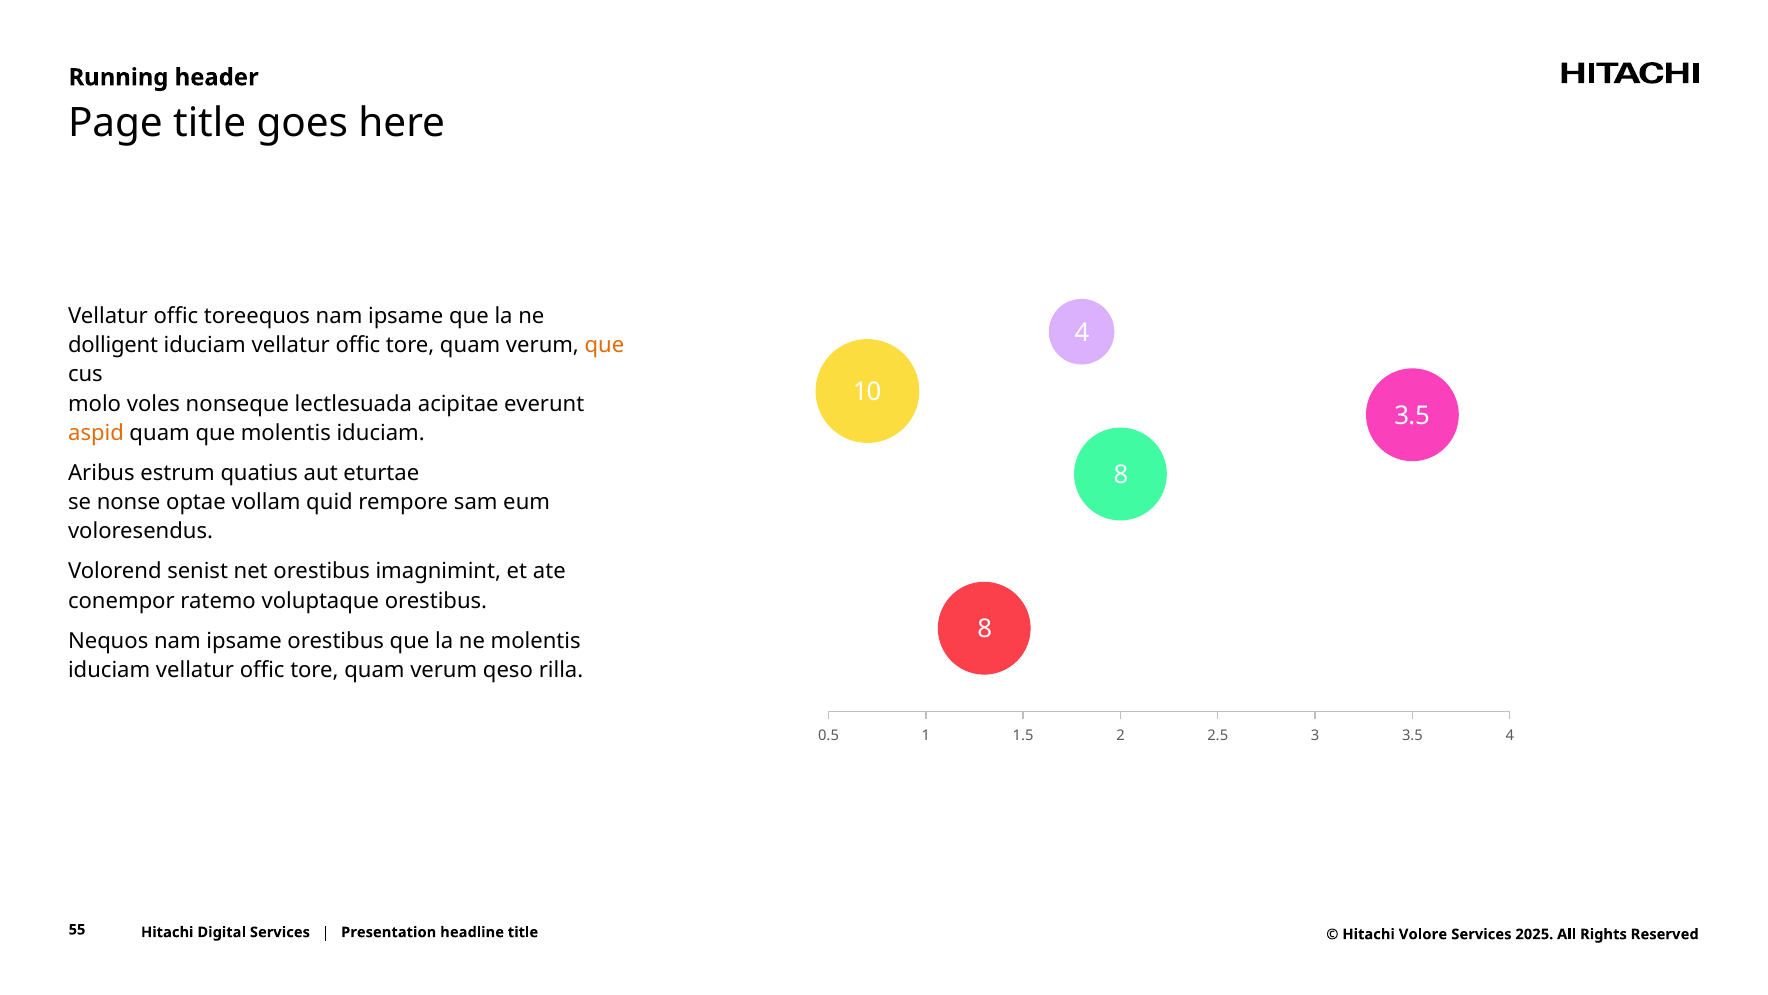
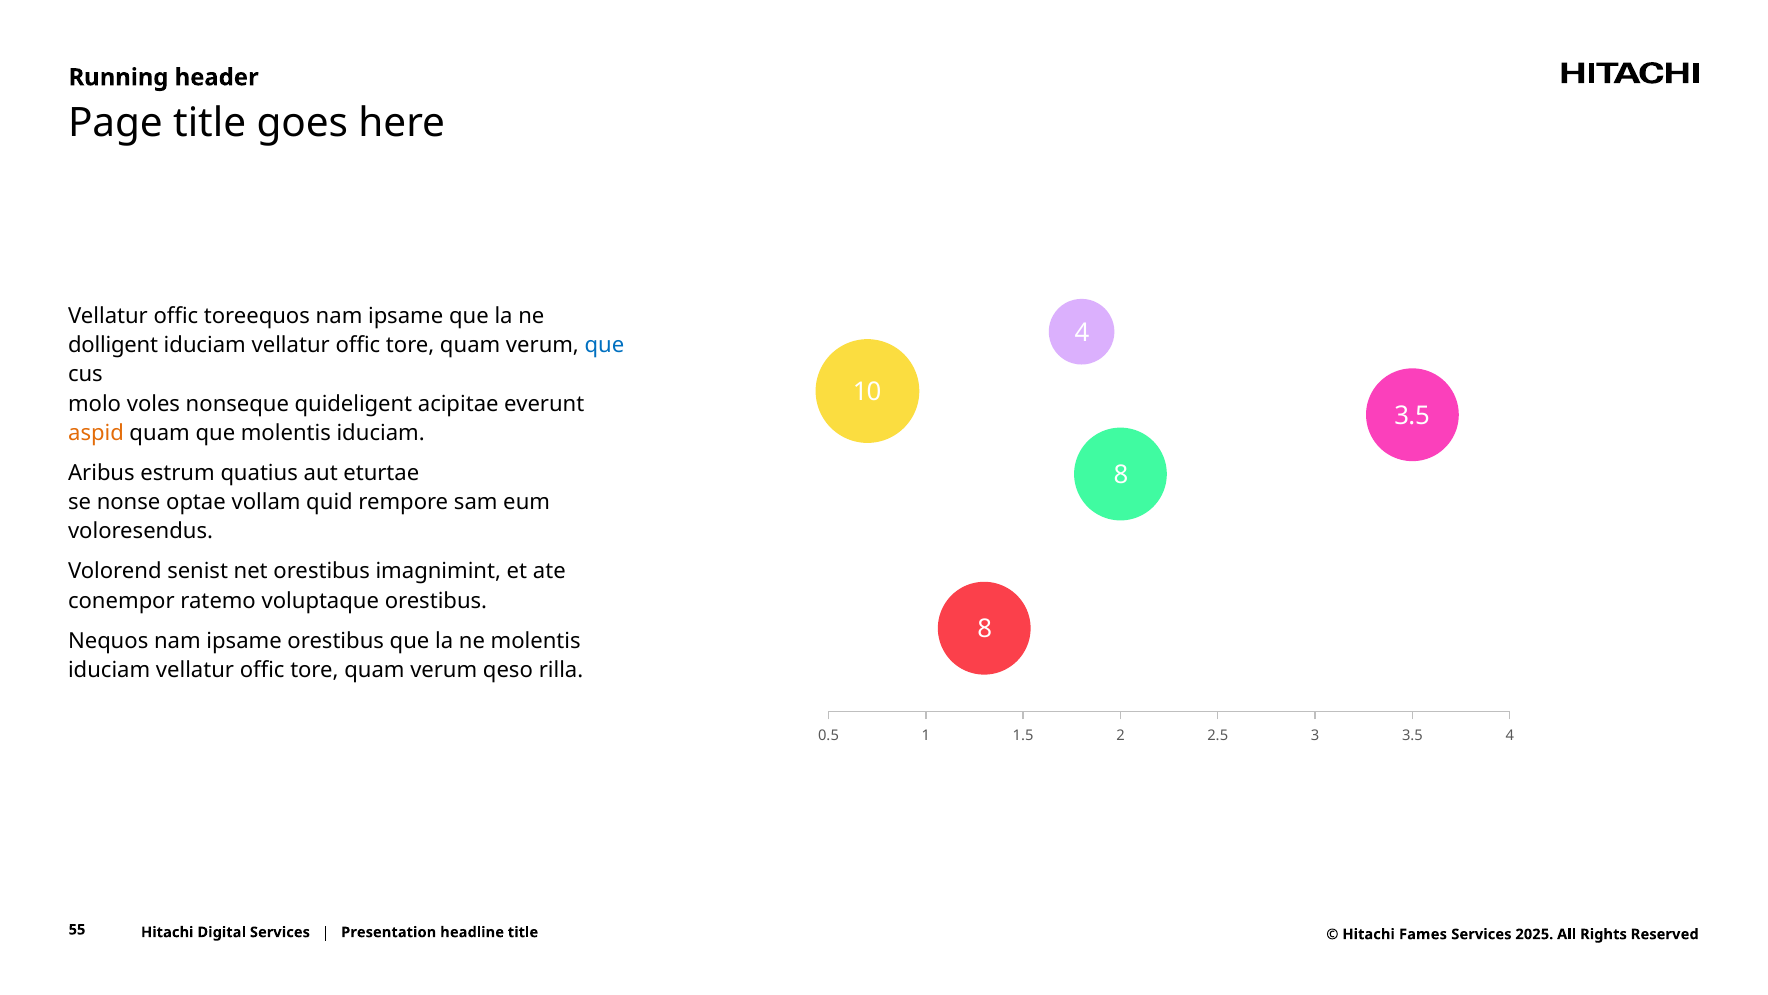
que at (604, 345) colour: orange -> blue
lectlesuada: lectlesuada -> quideligent
Volore: Volore -> Fames
